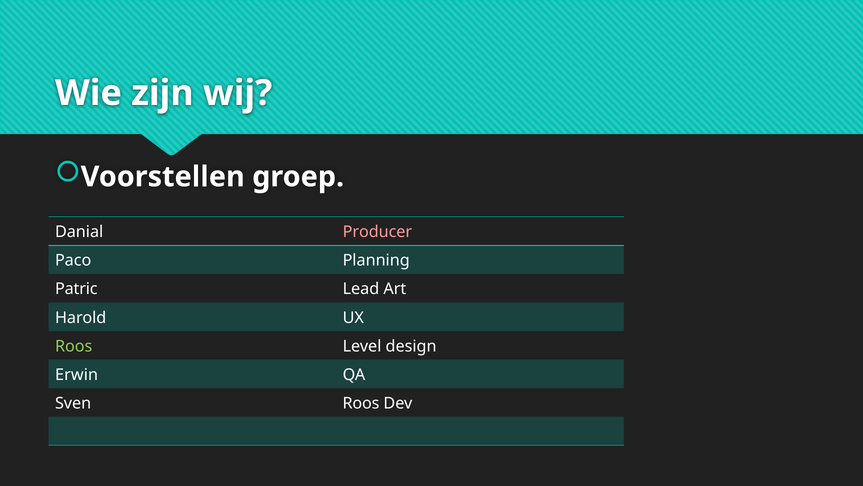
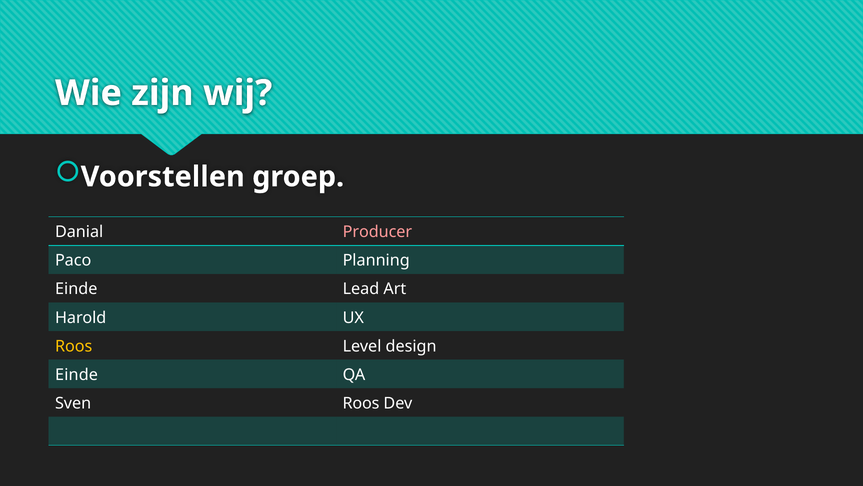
Patric at (76, 289): Patric -> Einde
Roos at (74, 346) colour: light green -> yellow
Erwin at (77, 374): Erwin -> Einde
